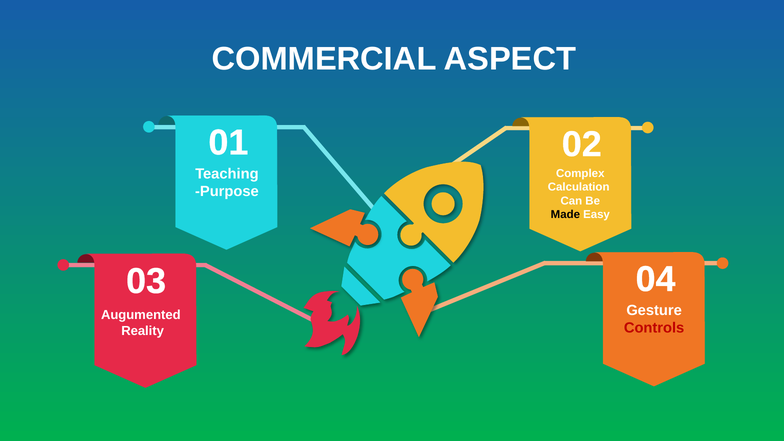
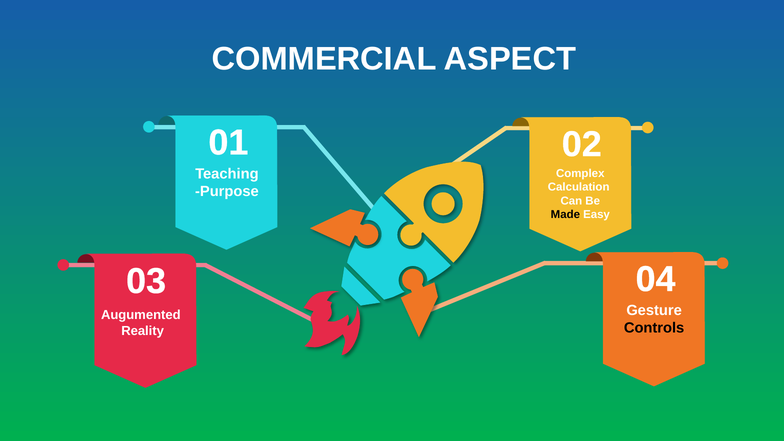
Controls colour: red -> black
